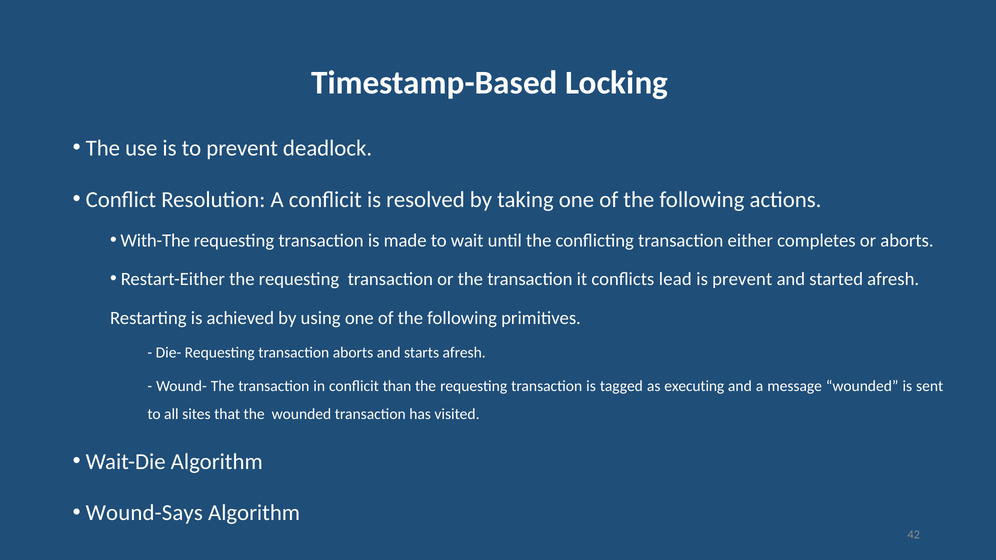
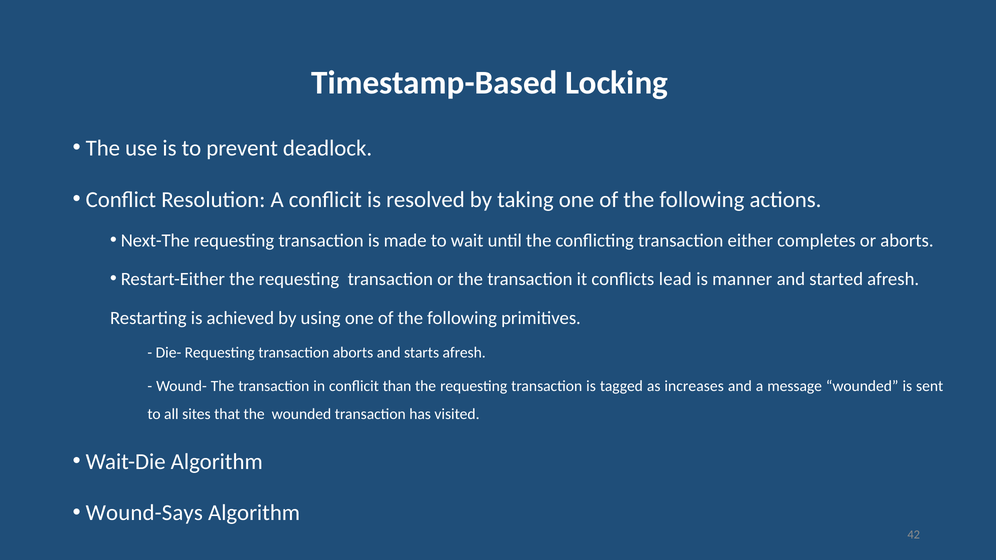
With-The: With-The -> Next-The
is prevent: prevent -> manner
executing: executing -> increases
